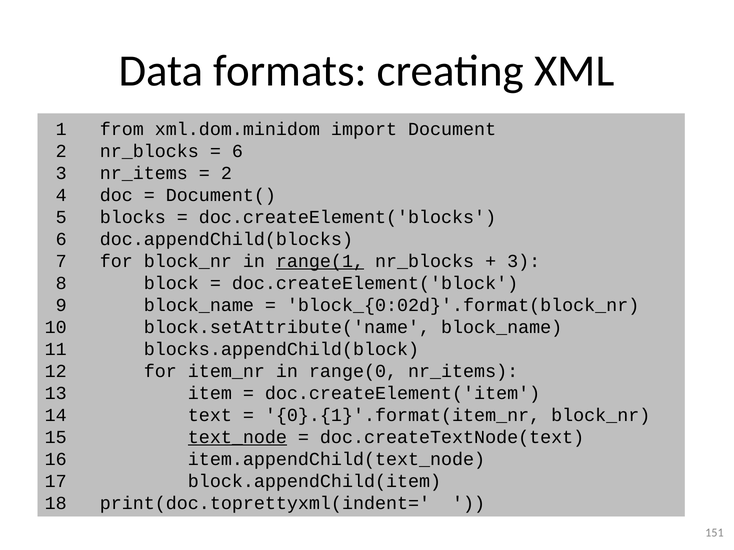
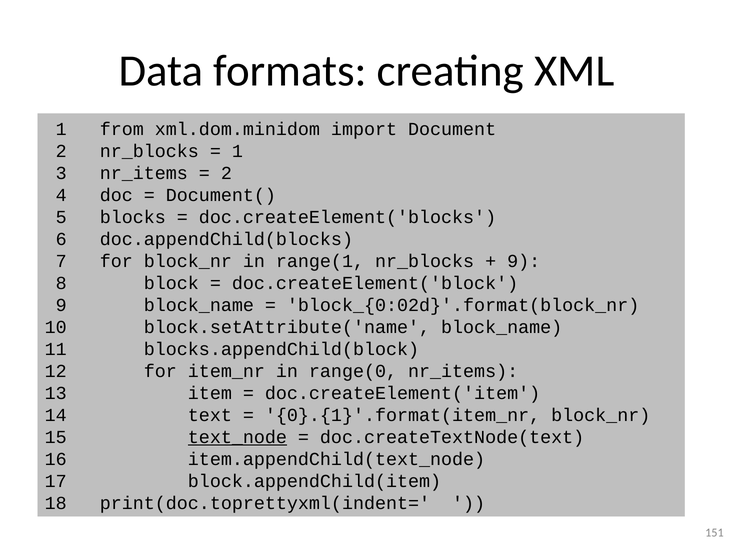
6 at (237, 151): 6 -> 1
range(1 underline: present -> none
3 at (524, 261): 3 -> 9
